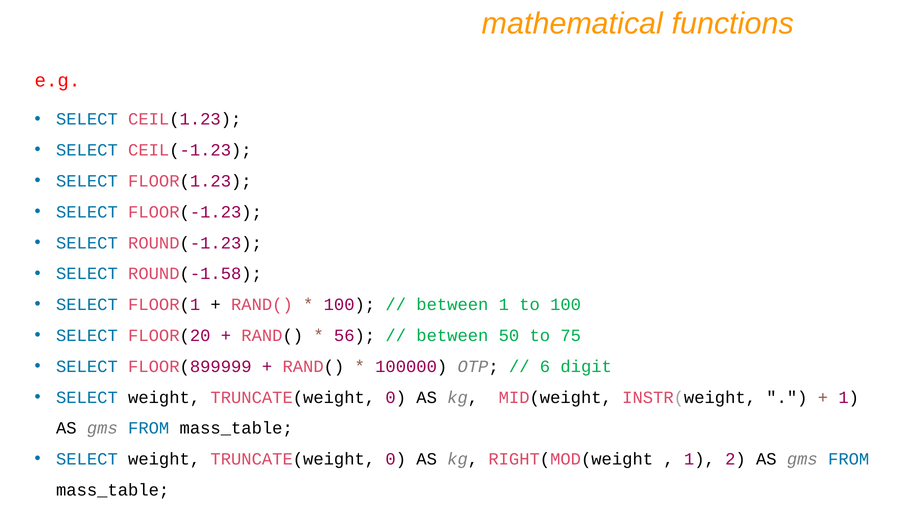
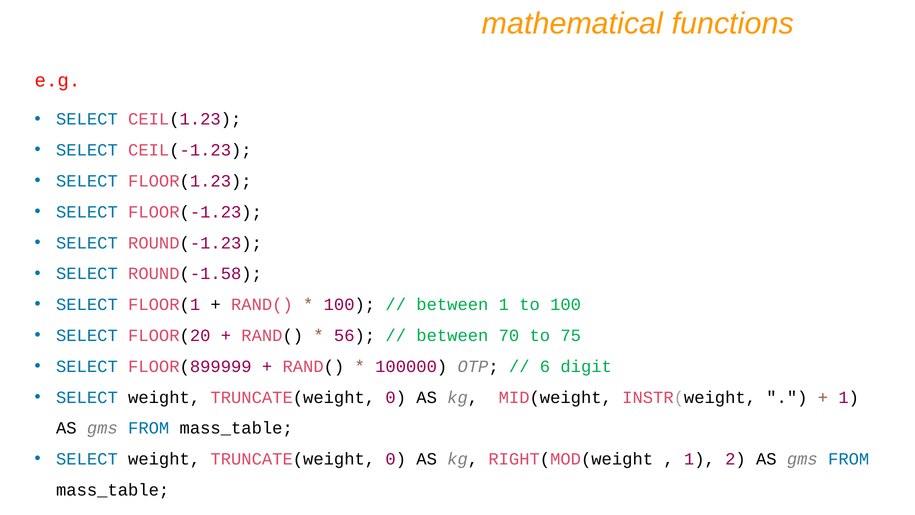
50: 50 -> 70
